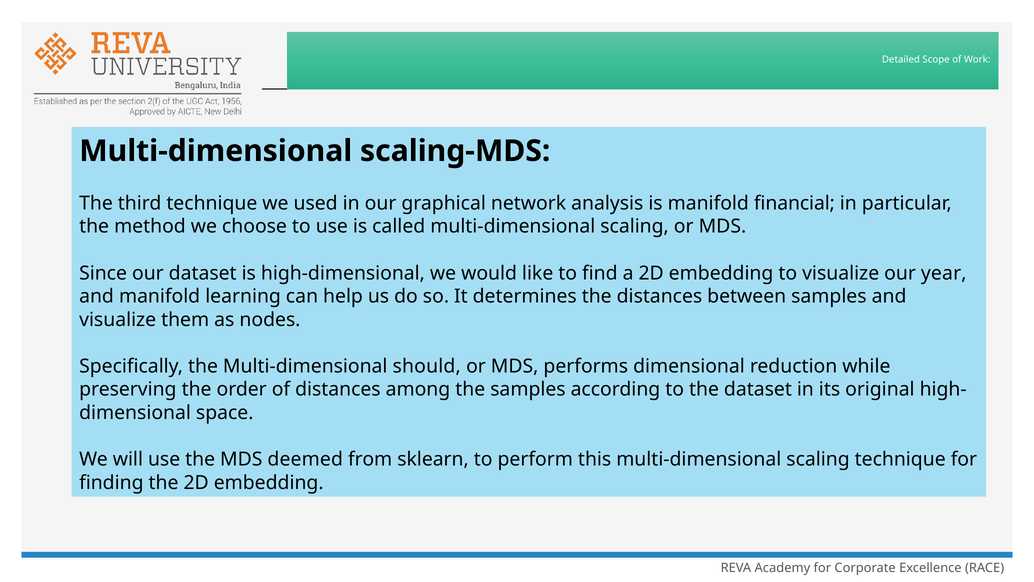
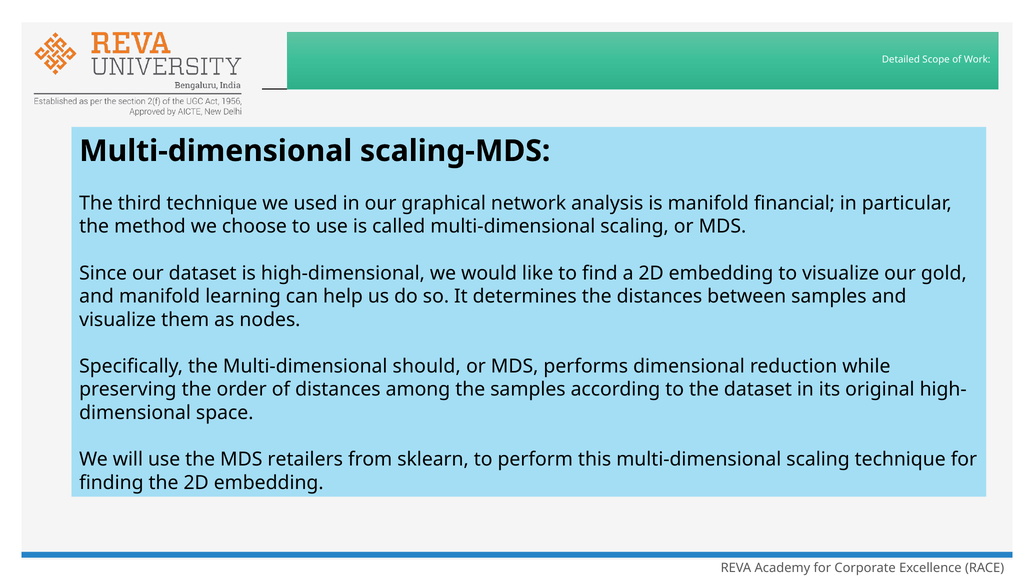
year: year -> gold
deemed: deemed -> retailers
